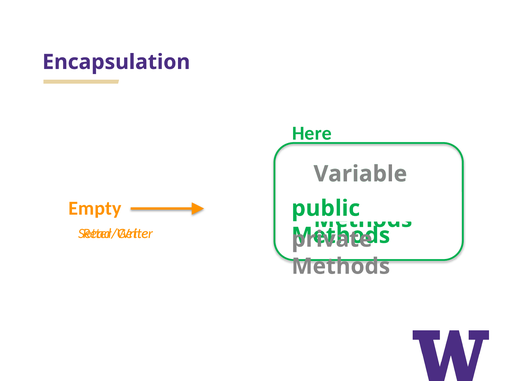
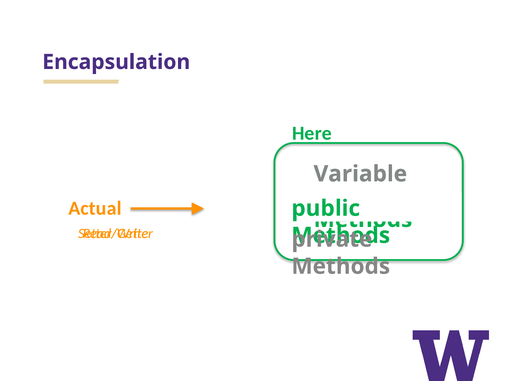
Empty: Empty -> Actual
